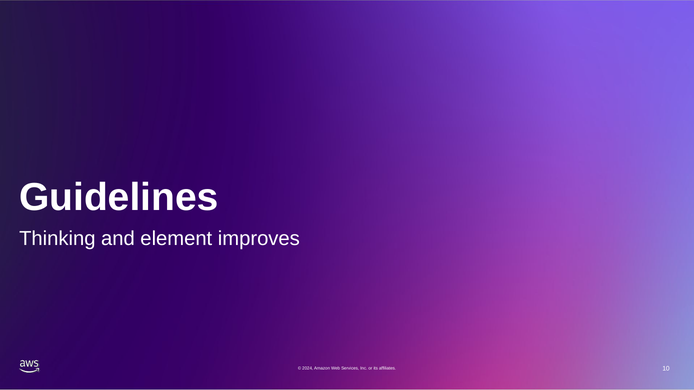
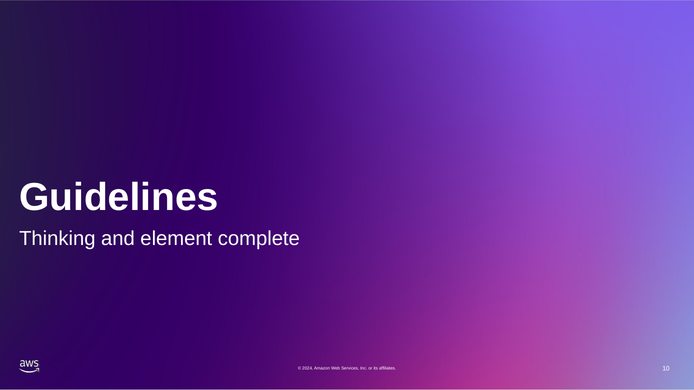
improves: improves -> complete
